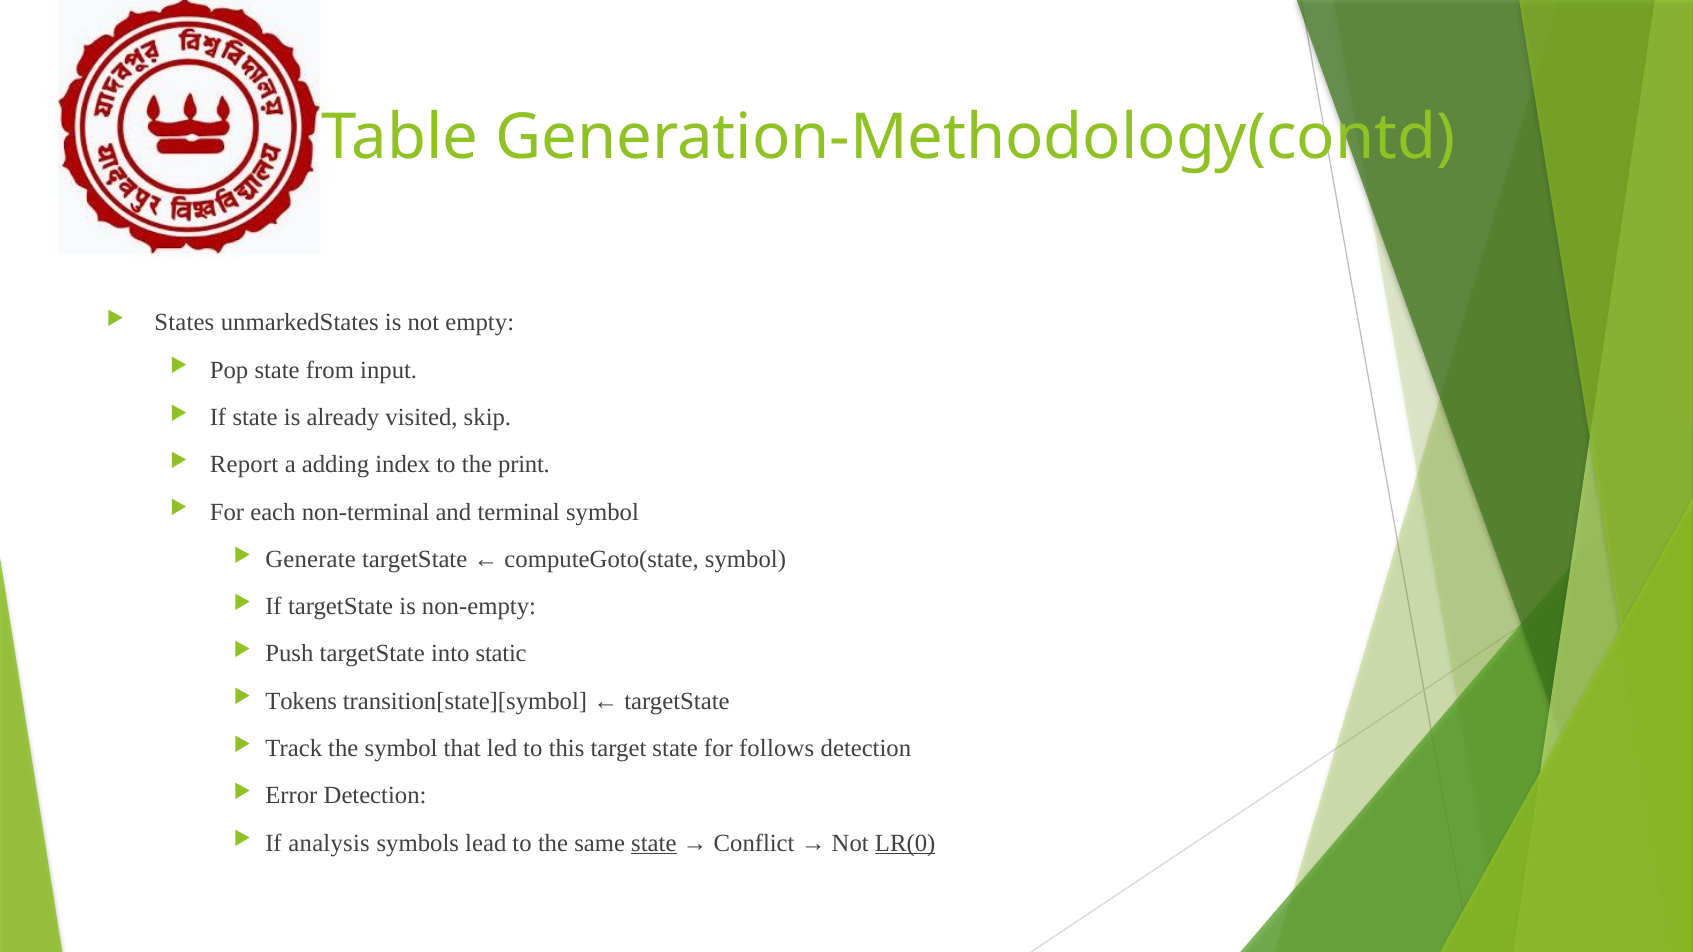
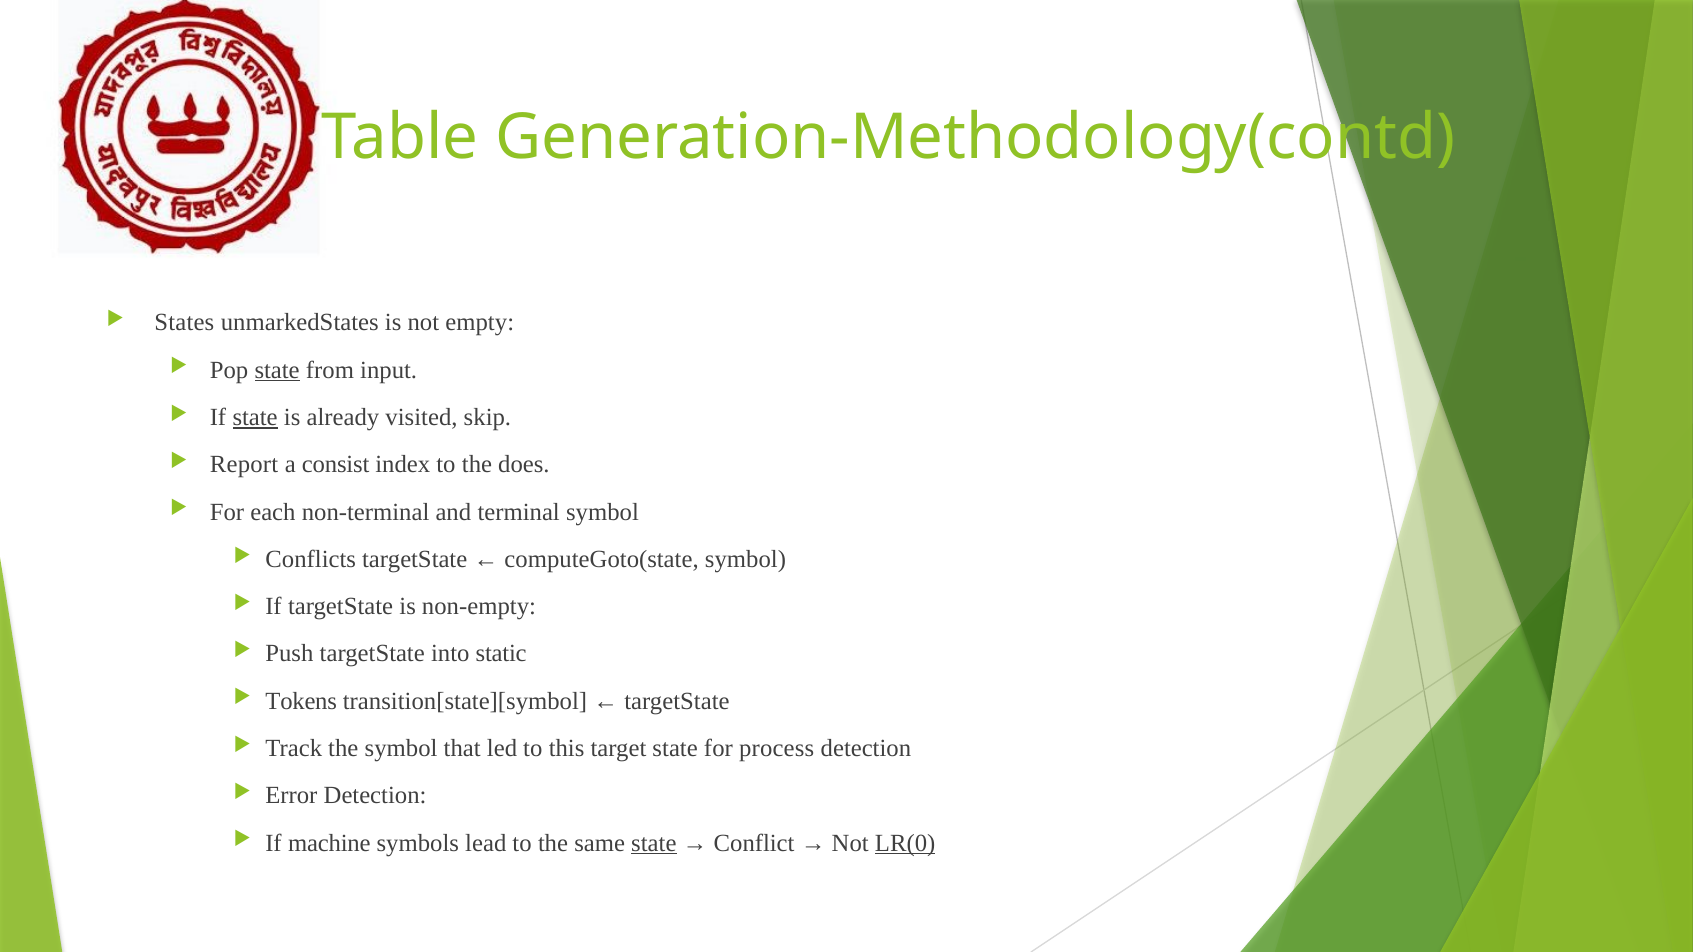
state at (277, 370) underline: none -> present
state at (255, 418) underline: none -> present
adding: adding -> consist
print: print -> does
Generate: Generate -> Conflicts
follows: follows -> process
analysis: analysis -> machine
